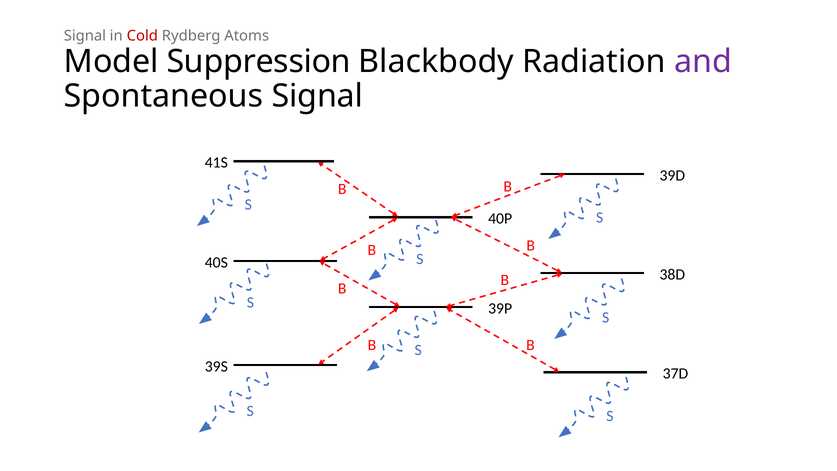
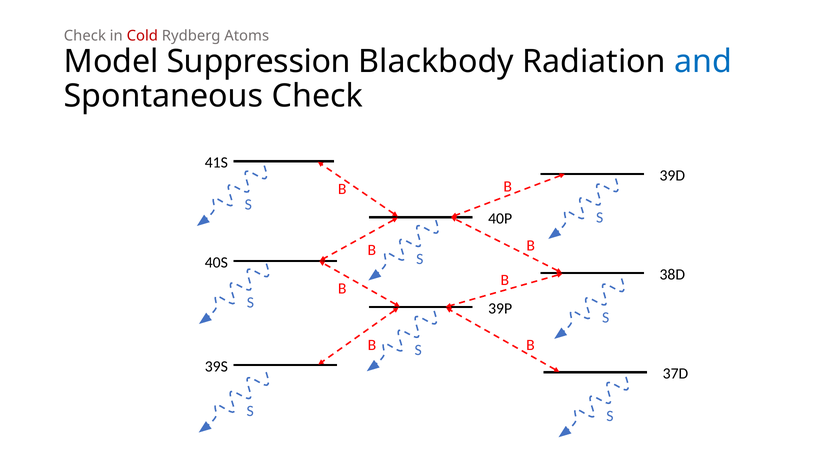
Signal at (85, 36): Signal -> Check
and colour: purple -> blue
Spontaneous Signal: Signal -> Check
